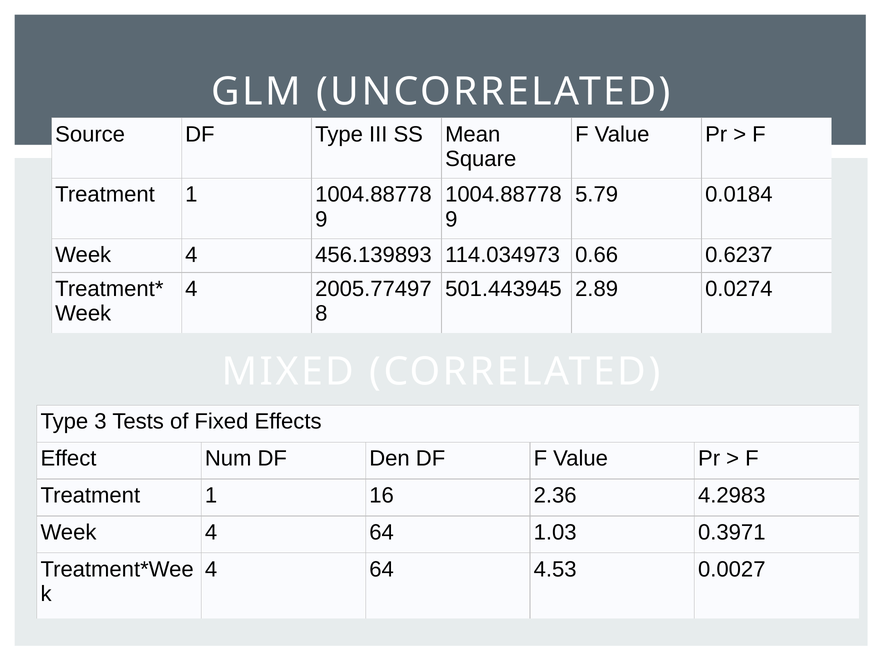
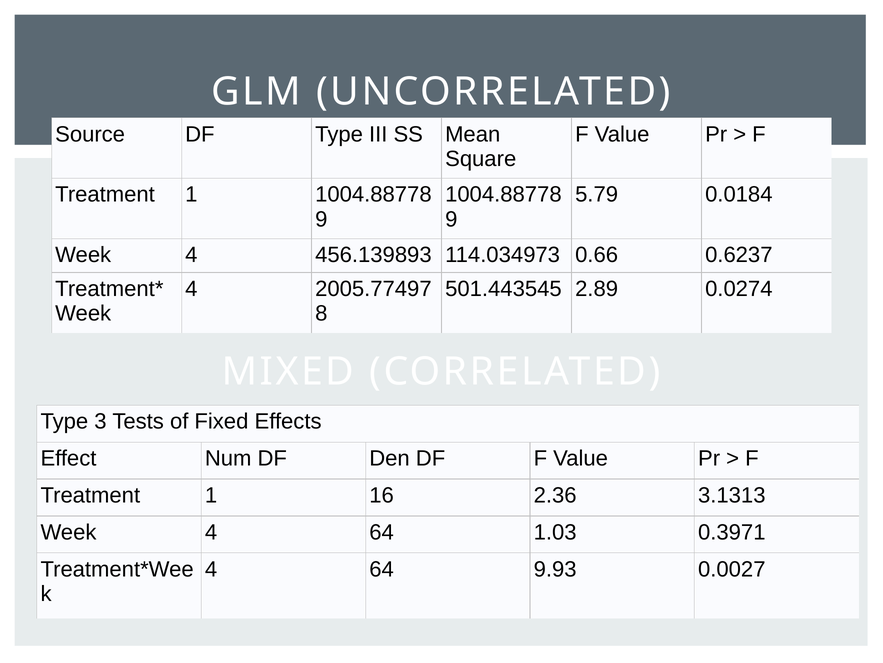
501.443945: 501.443945 -> 501.443545
4.2983: 4.2983 -> 3.1313
4.53: 4.53 -> 9.93
